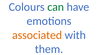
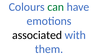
associated colour: orange -> black
